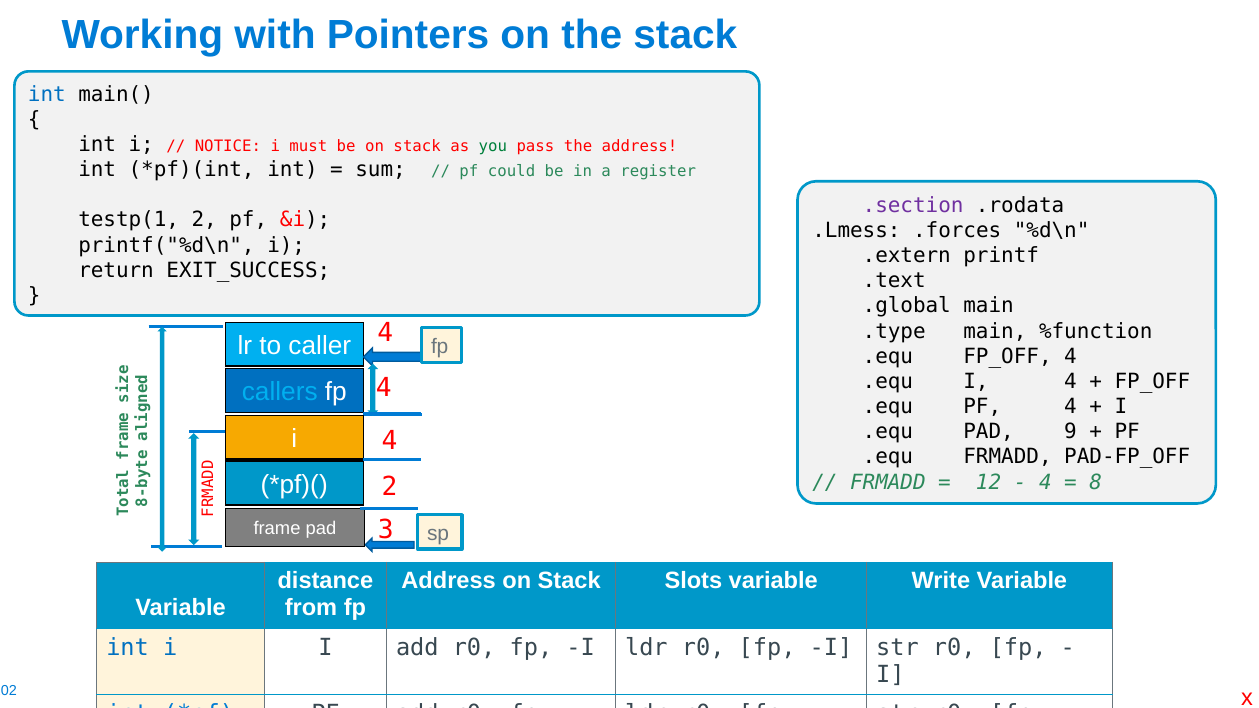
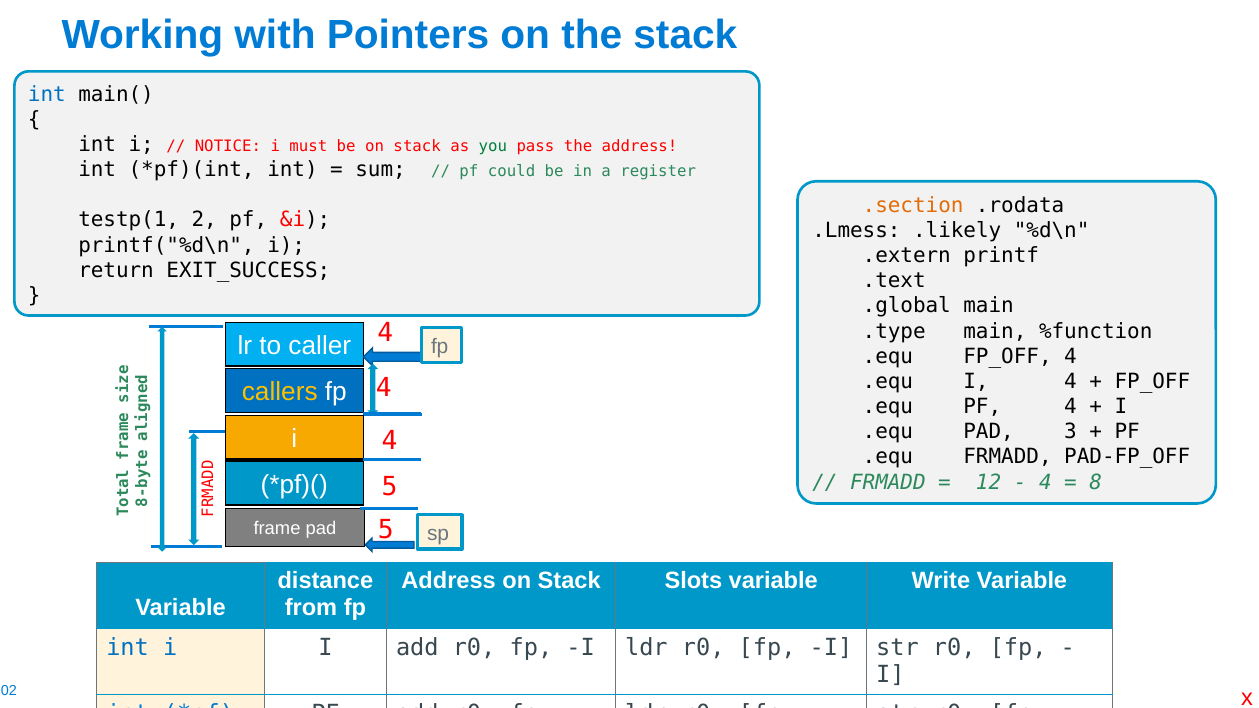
.section colour: purple -> orange
.forces: .forces -> .likely
callers colour: light blue -> yellow
9: 9 -> 3
2 at (390, 487): 2 -> 5
pad 3: 3 -> 5
